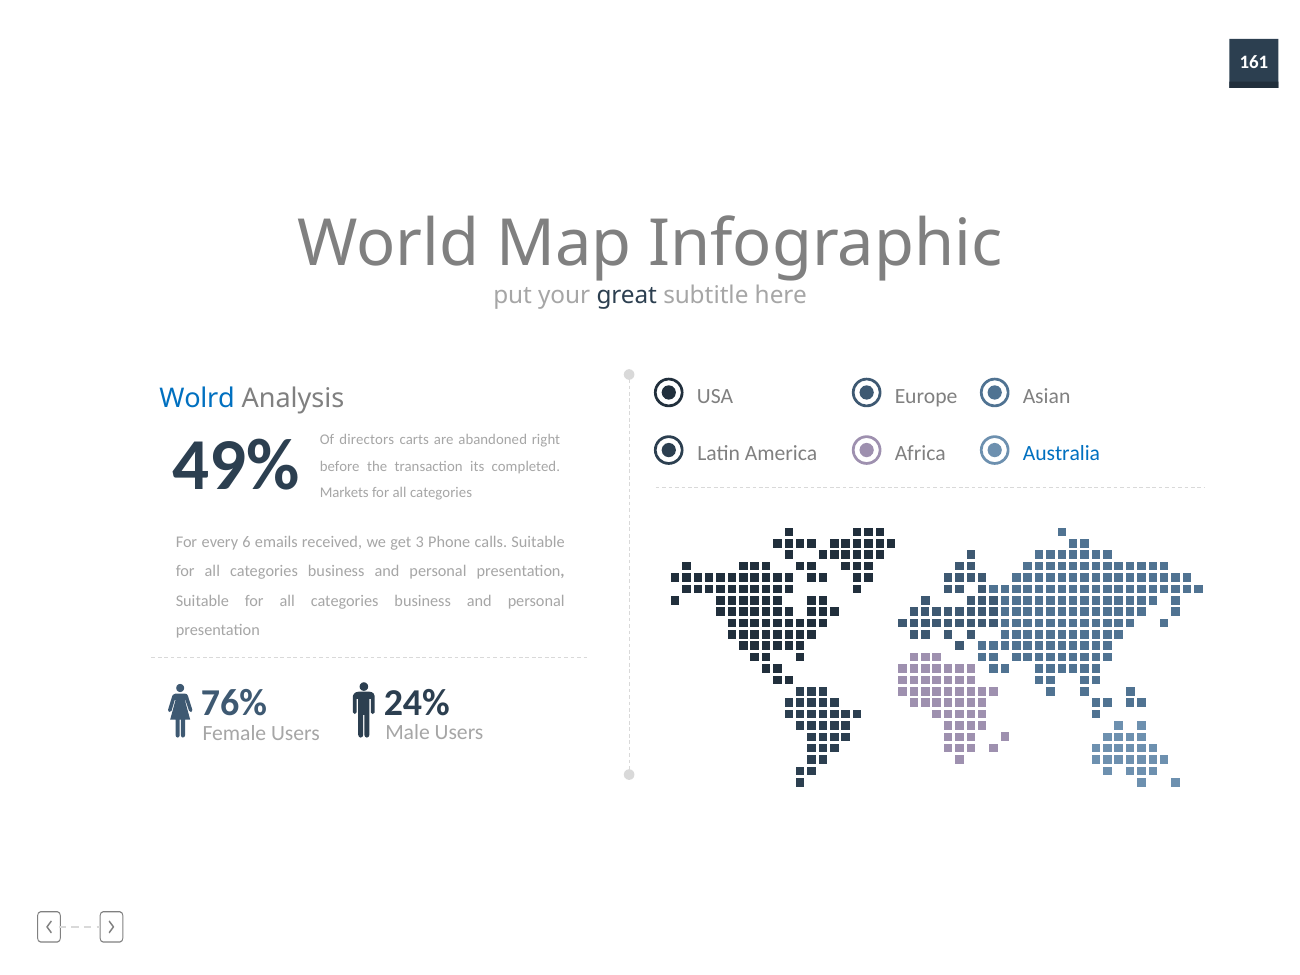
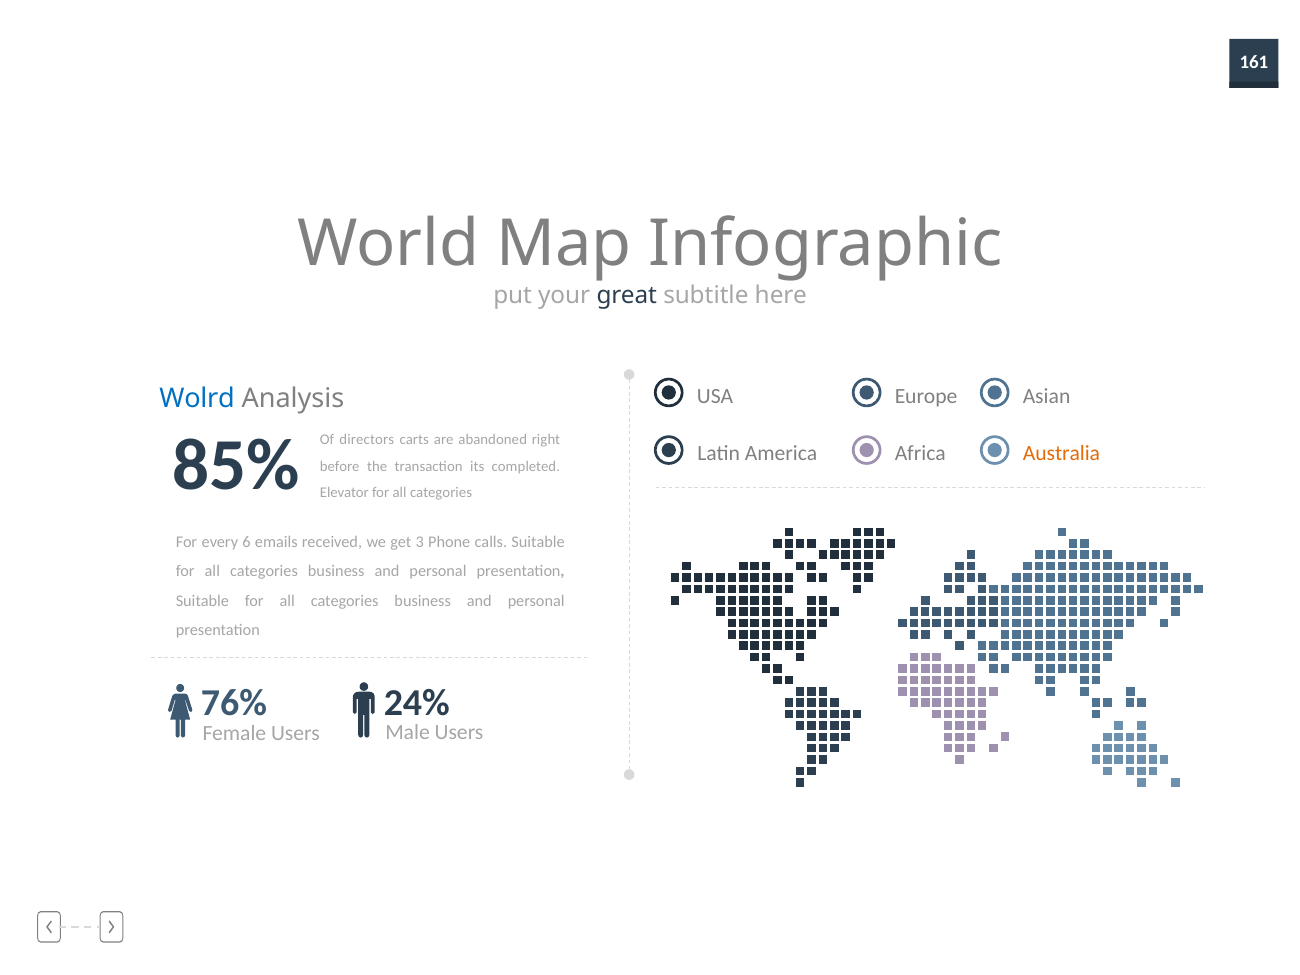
49%: 49% -> 85%
Australia colour: blue -> orange
Markets: Markets -> Elevator
